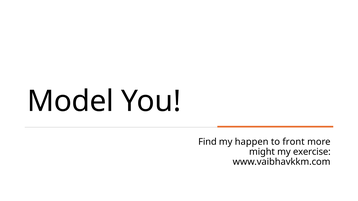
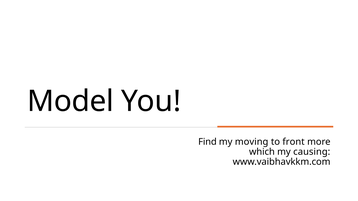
happen: happen -> moving
might: might -> which
exercise: exercise -> causing
